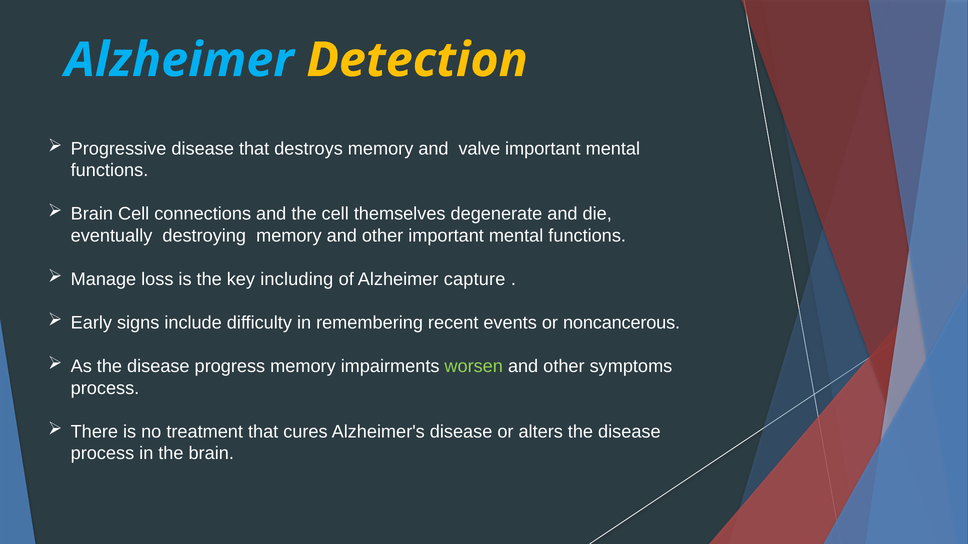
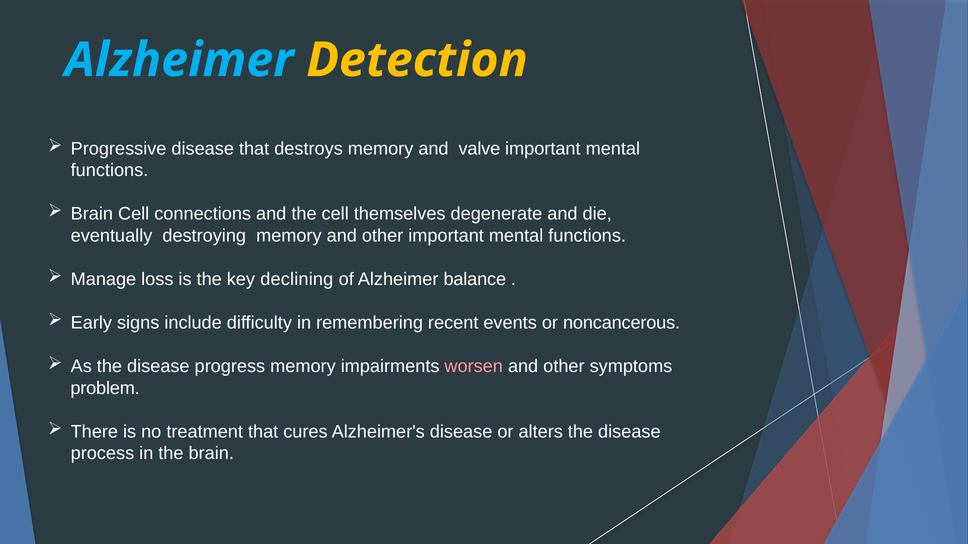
including: including -> declining
capture: capture -> balance
worsen colour: light green -> pink
process at (105, 388): process -> problem
